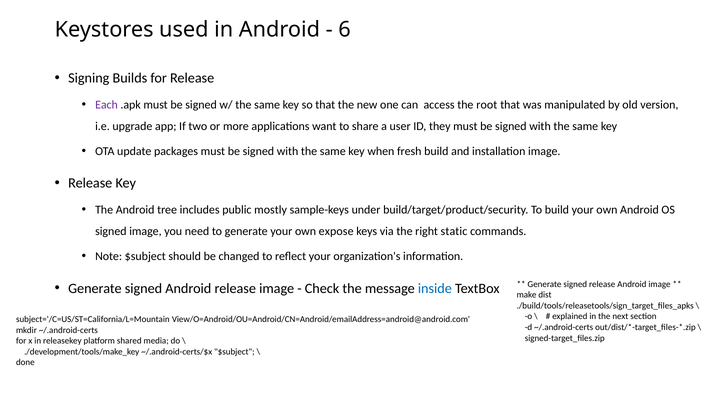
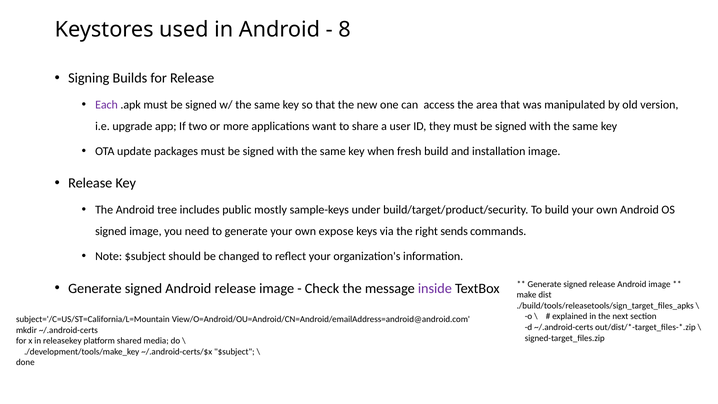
6: 6 -> 8
root: root -> area
static: static -> sends
inside colour: blue -> purple
